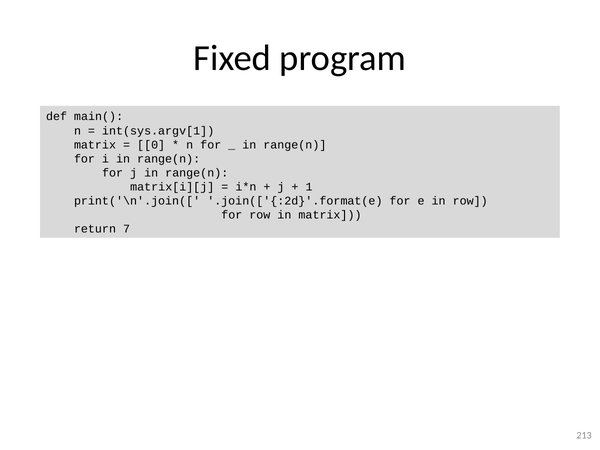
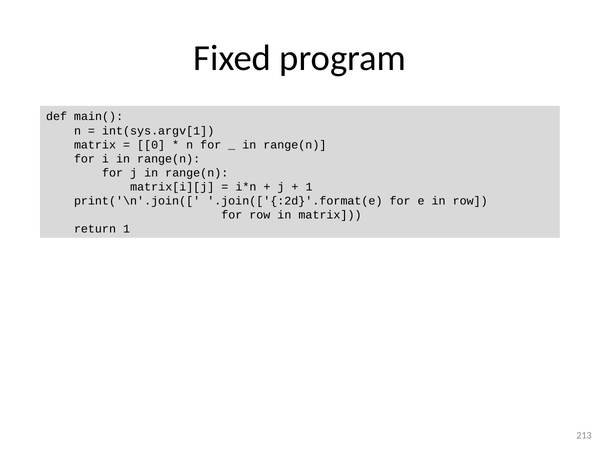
return 7: 7 -> 1
